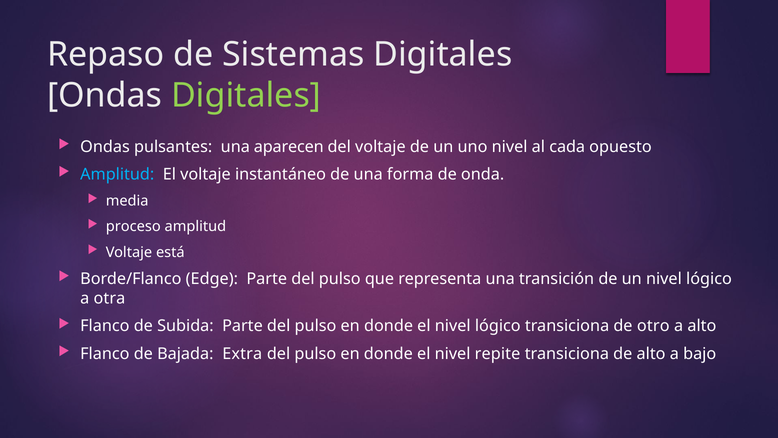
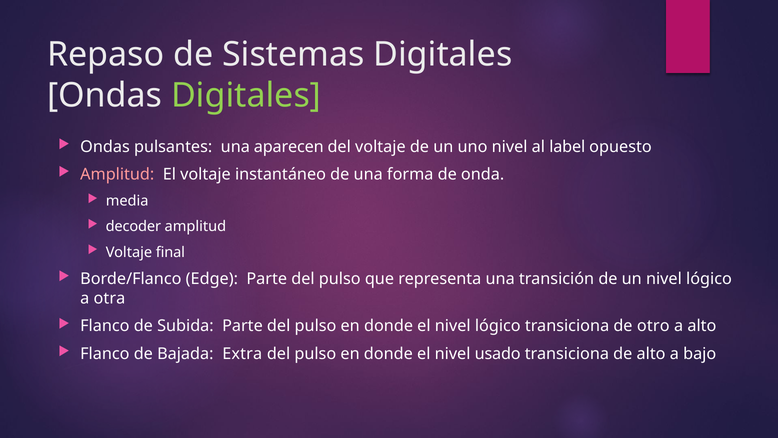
cada: cada -> label
Amplitud at (117, 174) colour: light blue -> pink
proceso: proceso -> decoder
está: está -> final
repite: repite -> usado
